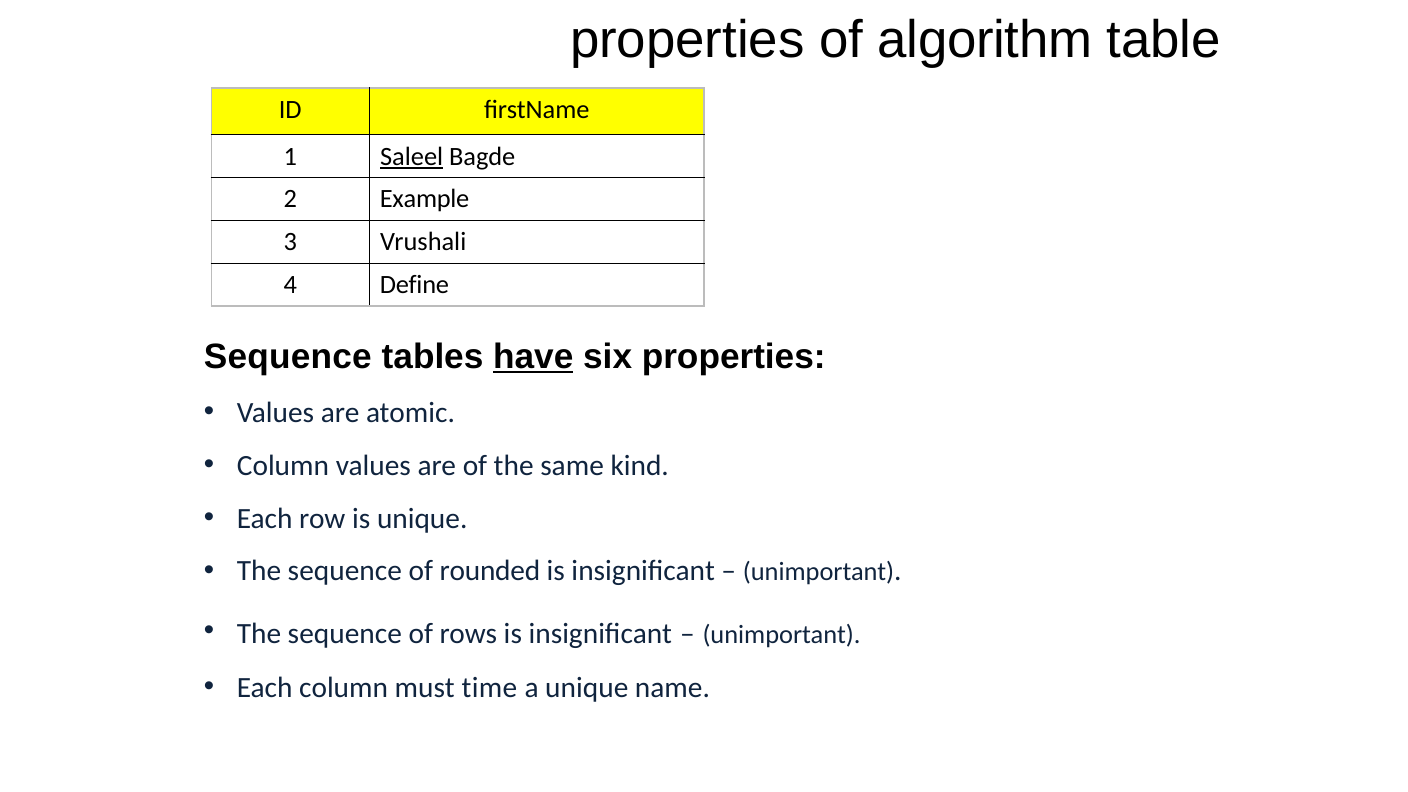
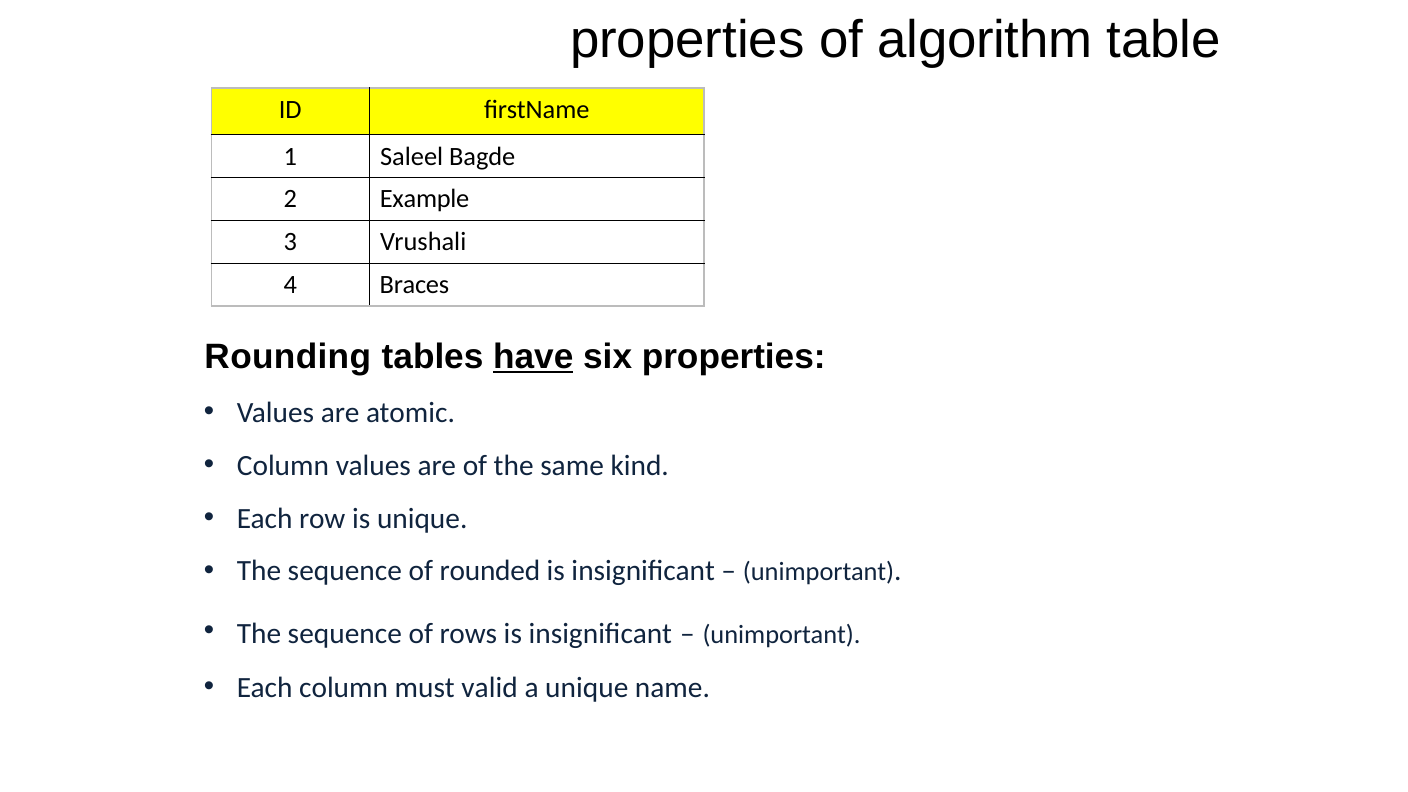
Saleel underline: present -> none
Define: Define -> Braces
Sequence at (288, 357): Sequence -> Rounding
time: time -> valid
